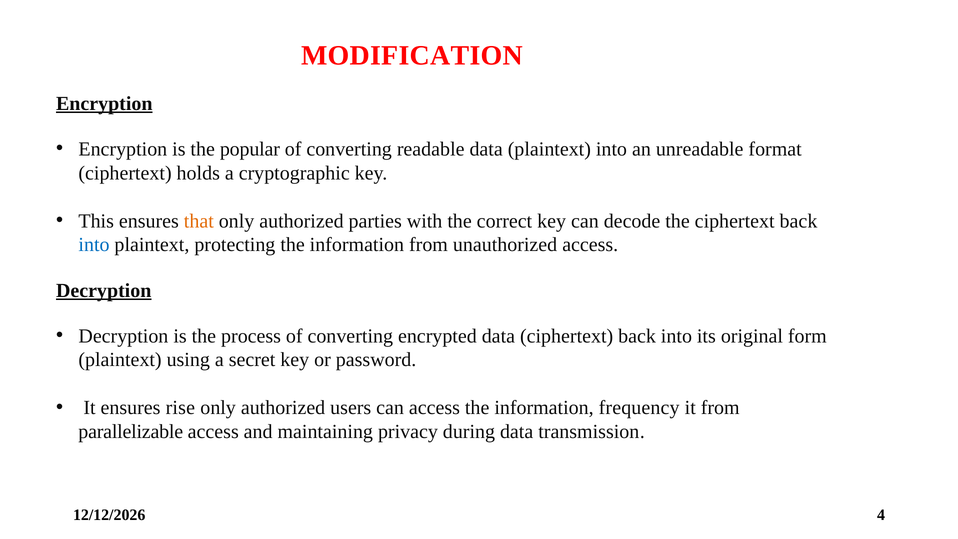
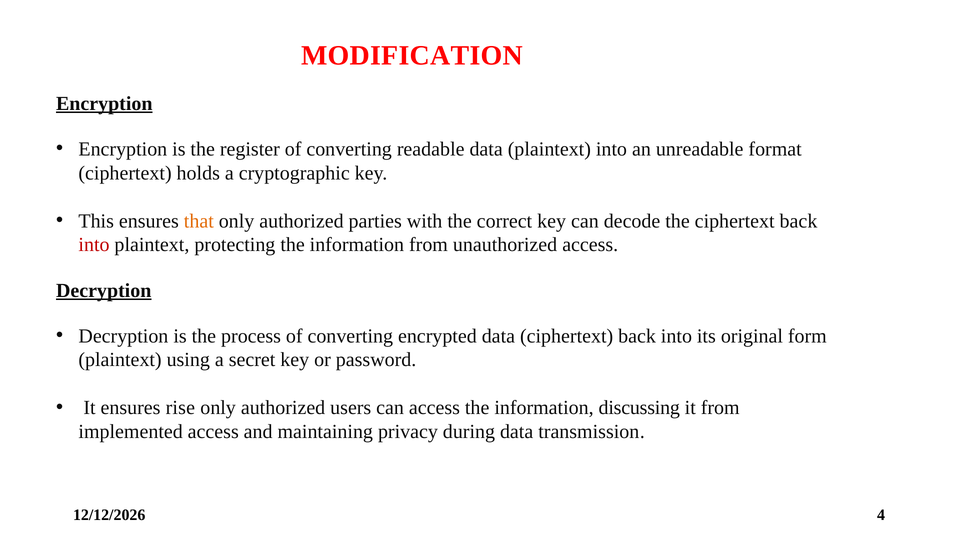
popular: popular -> register
into at (94, 245) colour: blue -> red
frequency: frequency -> discussing
parallelizable: parallelizable -> implemented
